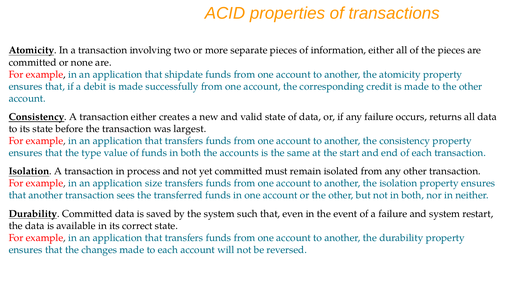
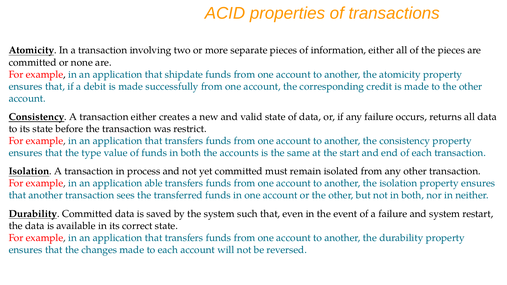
largest: largest -> restrict
size: size -> able
